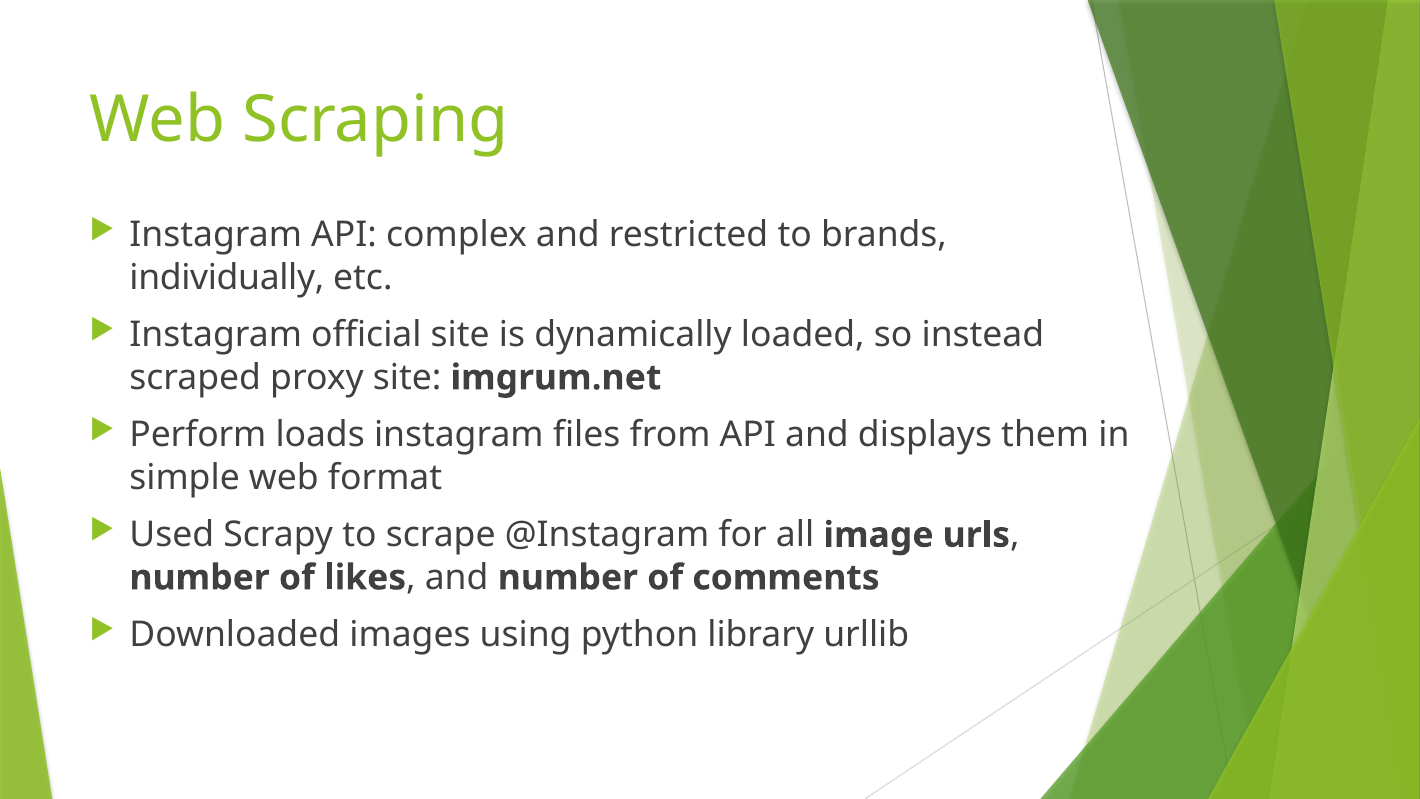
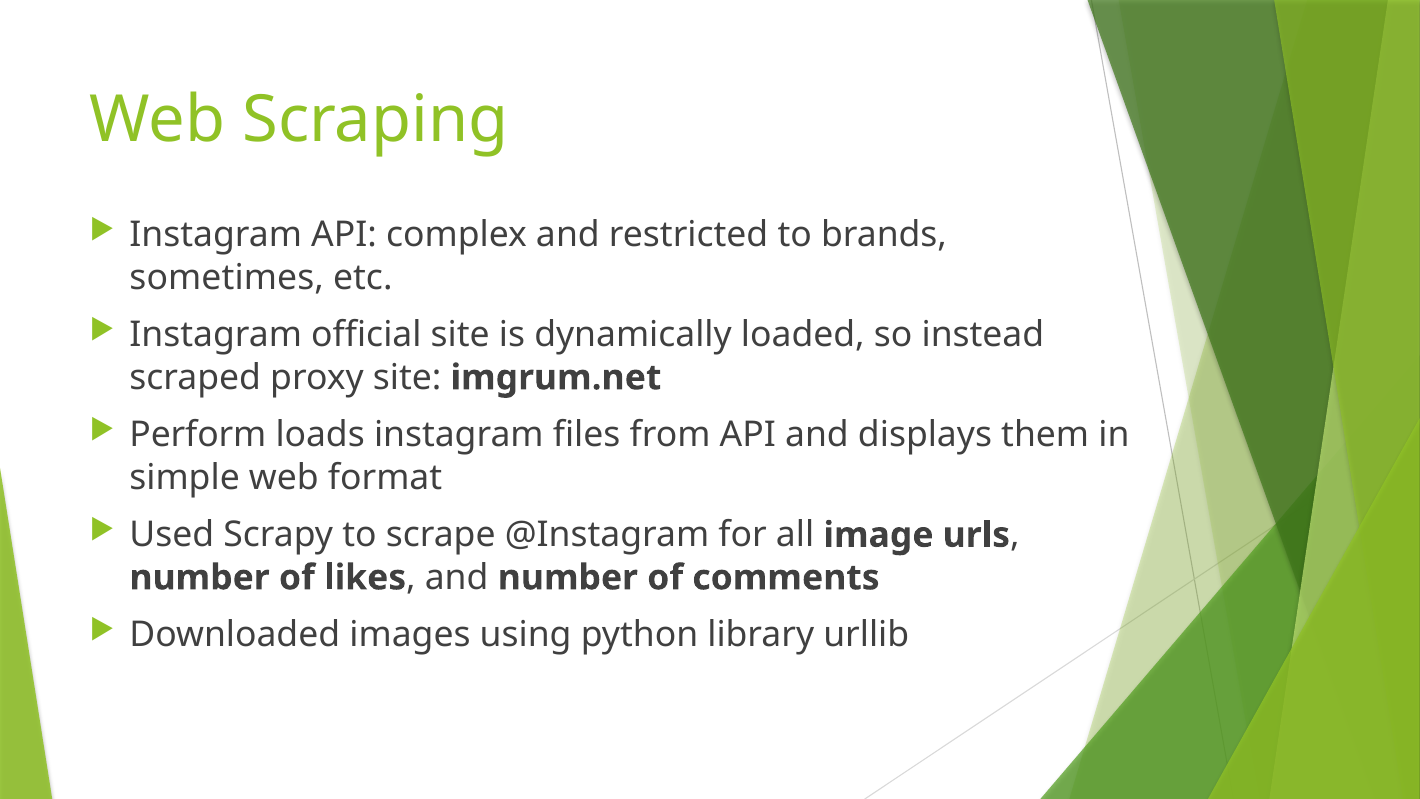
individually: individually -> sometimes
